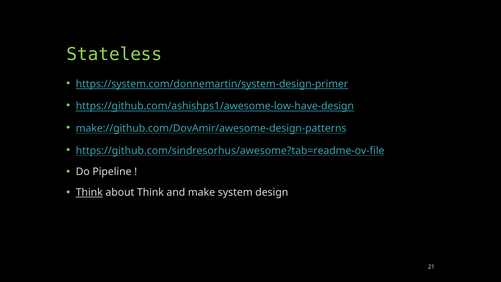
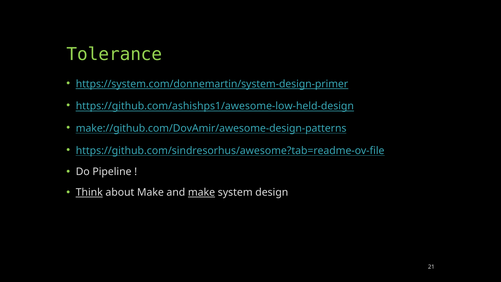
Stateless: Stateless -> Tolerance
https://github.com/ashishps1/awesome-low-have-design: https://github.com/ashishps1/awesome-low-have-design -> https://github.com/ashishps1/awesome-low-held-design
about Think: Think -> Make
make at (202, 192) underline: none -> present
